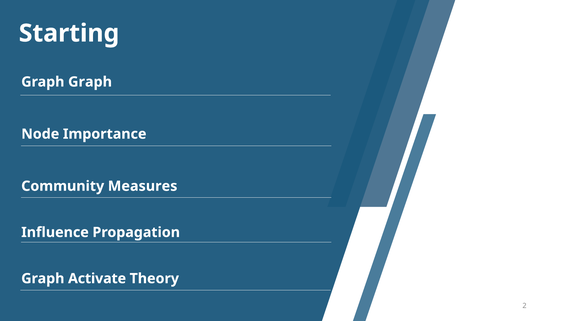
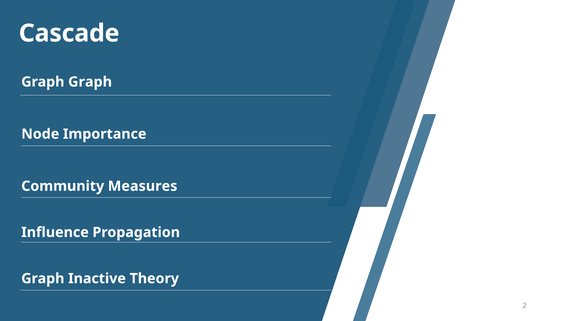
Starting: Starting -> Cascade
Activate: Activate -> Inactive
